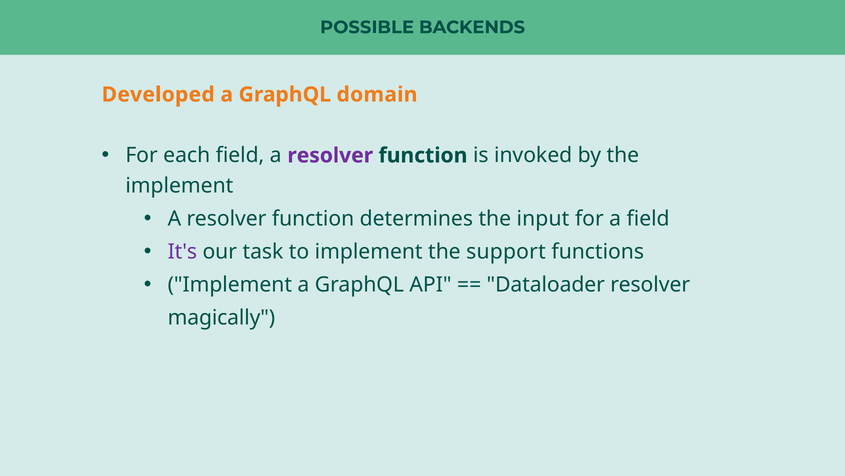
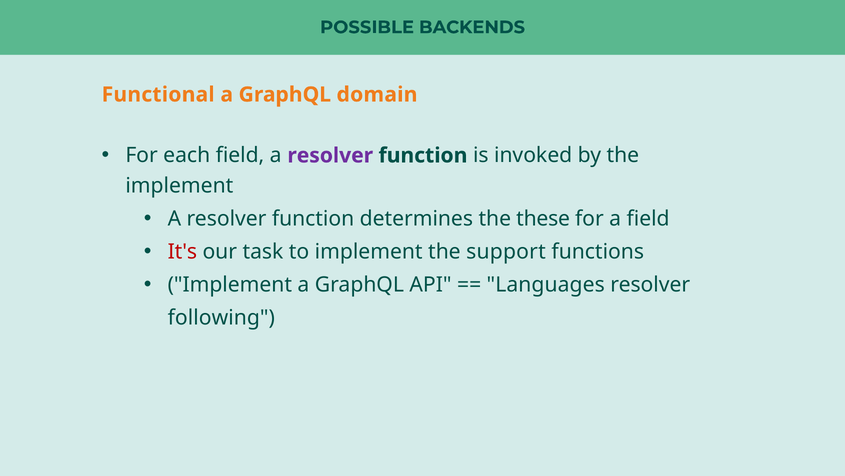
Developed: Developed -> Functional
input: input -> these
It's colour: purple -> red
Dataloader: Dataloader -> Languages
magically: magically -> following
